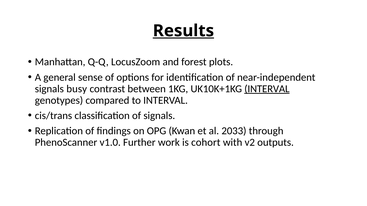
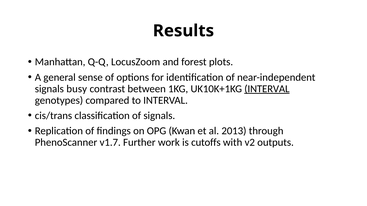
Results underline: present -> none
2033: 2033 -> 2013
v1.0: v1.0 -> v1.7
cohort: cohort -> cutoffs
